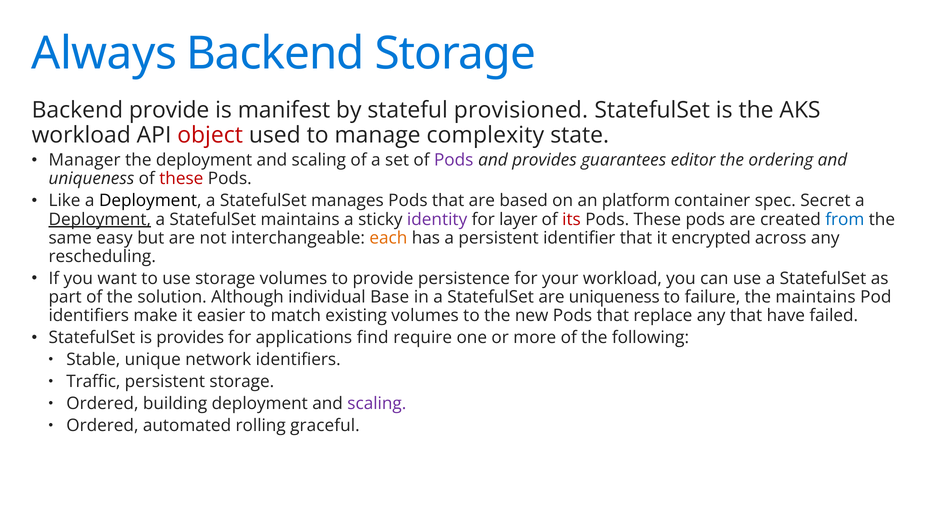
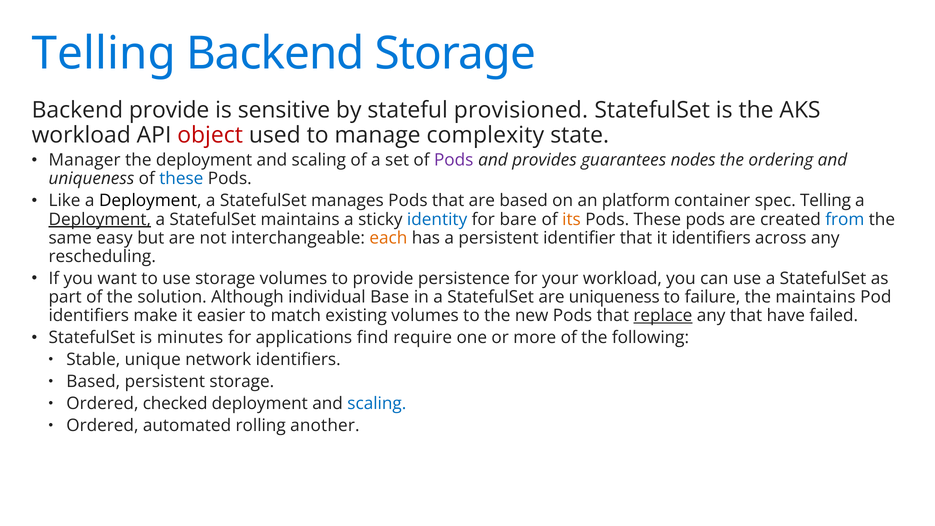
Always at (104, 54): Always -> Telling
manifest: manifest -> sensitive
editor: editor -> nodes
these at (181, 179) colour: red -> blue
spec Secret: Secret -> Telling
identity colour: purple -> blue
layer: layer -> bare
its colour: red -> orange
it encrypted: encrypted -> identifiers
replace underline: none -> present
is provides: provides -> minutes
Traffic at (93, 382): Traffic -> Based
building: building -> checked
scaling at (377, 404) colour: purple -> blue
graceful: graceful -> another
